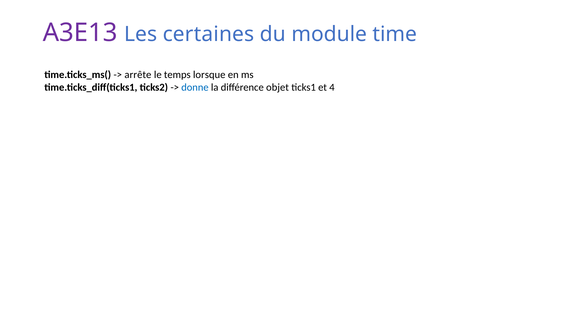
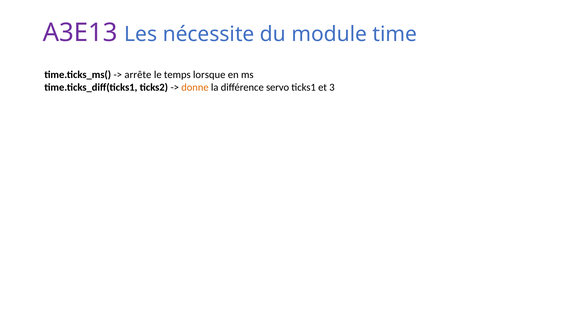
certaines: certaines -> nécessite
donne colour: blue -> orange
objet: objet -> servo
4: 4 -> 3
